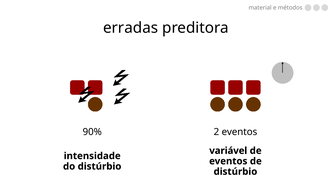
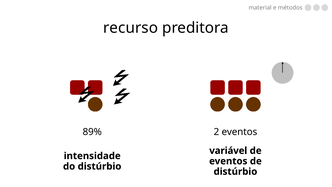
erradas: erradas -> recurso
90%: 90% -> 89%
